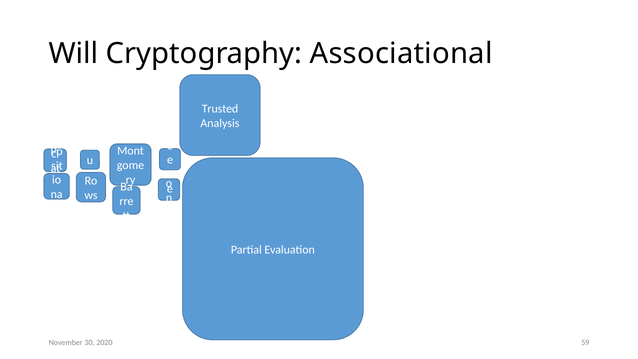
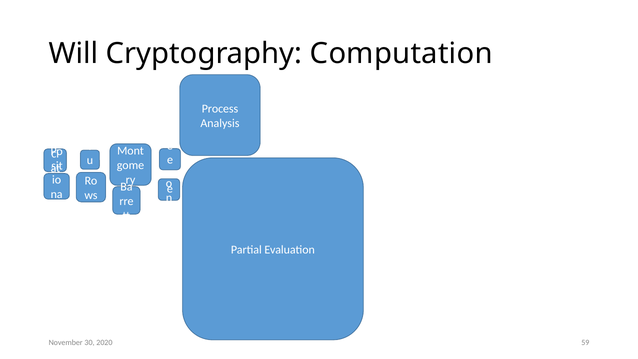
Associational: Associational -> Computation
Trusted: Trusted -> Process
